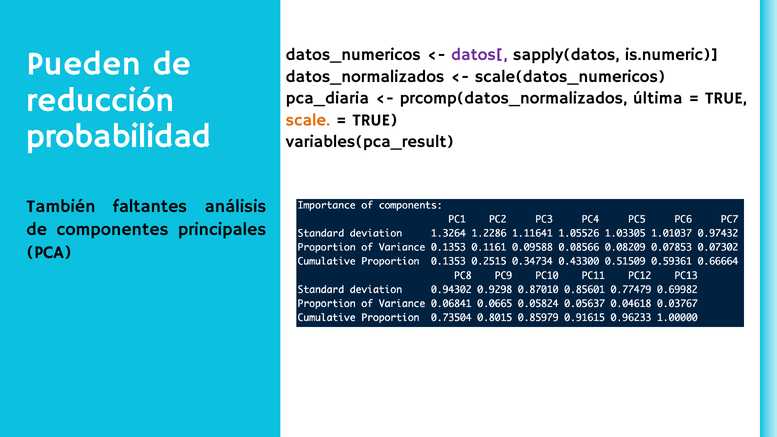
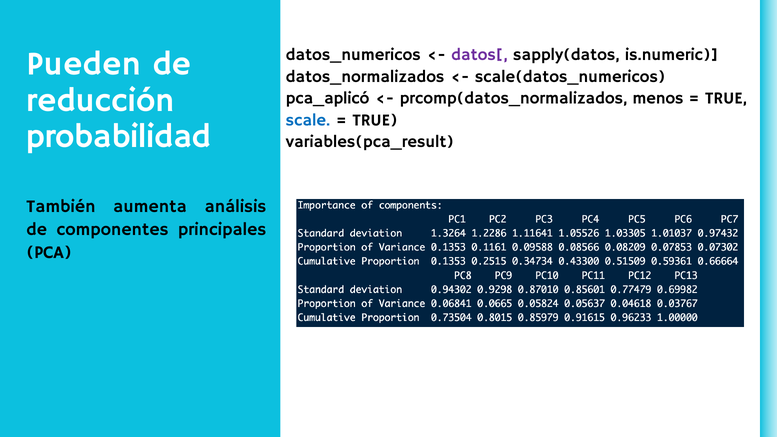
pca_diaria: pca_diaria -> pca_aplicó
última: última -> menos
scale colour: orange -> blue
faltantes: faltantes -> aumenta
